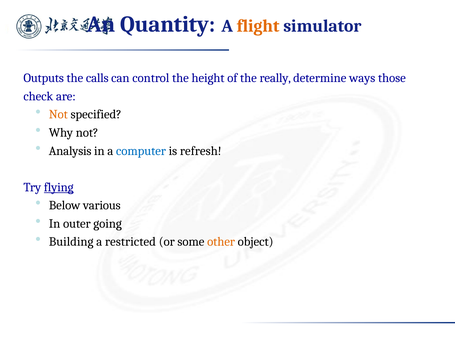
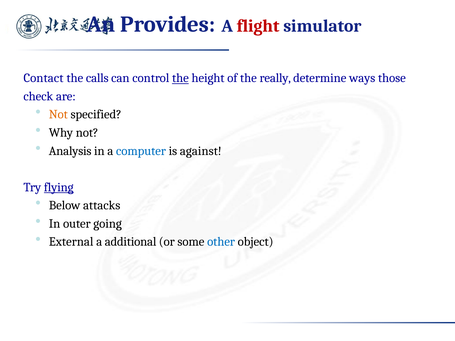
Quantity: Quantity -> Provides
flight colour: orange -> red
Outputs: Outputs -> Contact
the at (180, 78) underline: none -> present
refresh: refresh -> against
various: various -> attacks
Building: Building -> External
restricted: restricted -> additional
other colour: orange -> blue
